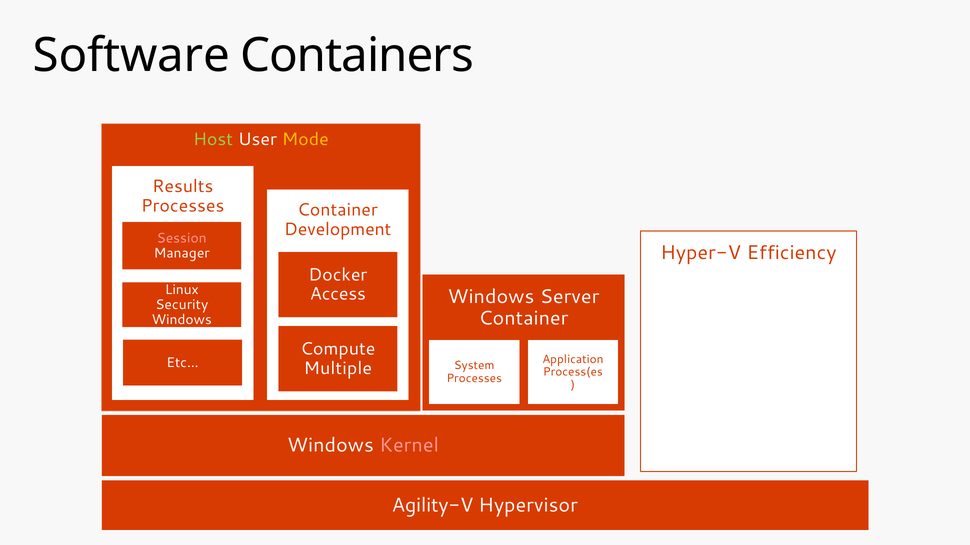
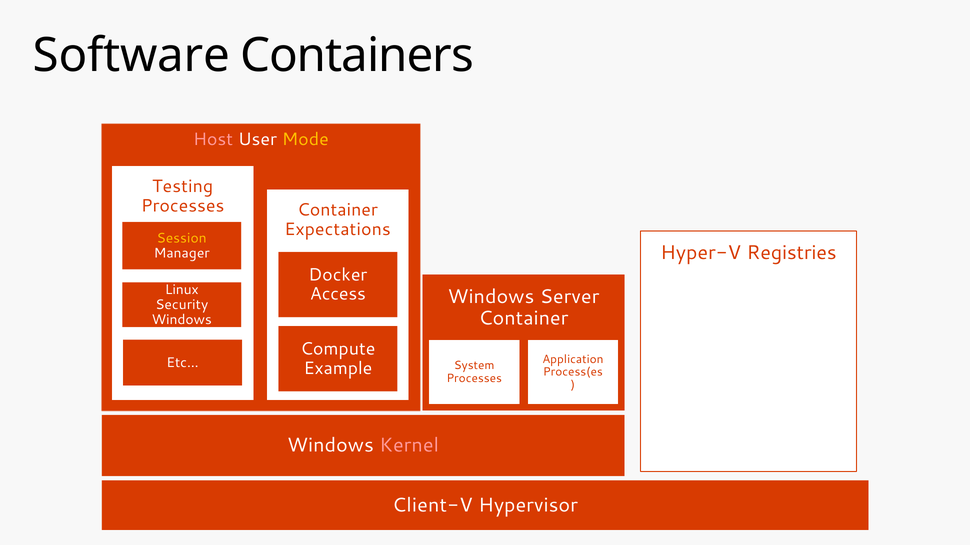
Host colour: light green -> pink
Results: Results -> Testing
Development: Development -> Expectations
Session colour: pink -> yellow
Efficiency: Efficiency -> Registries
Multiple: Multiple -> Example
Agility-V: Agility-V -> Client-V
